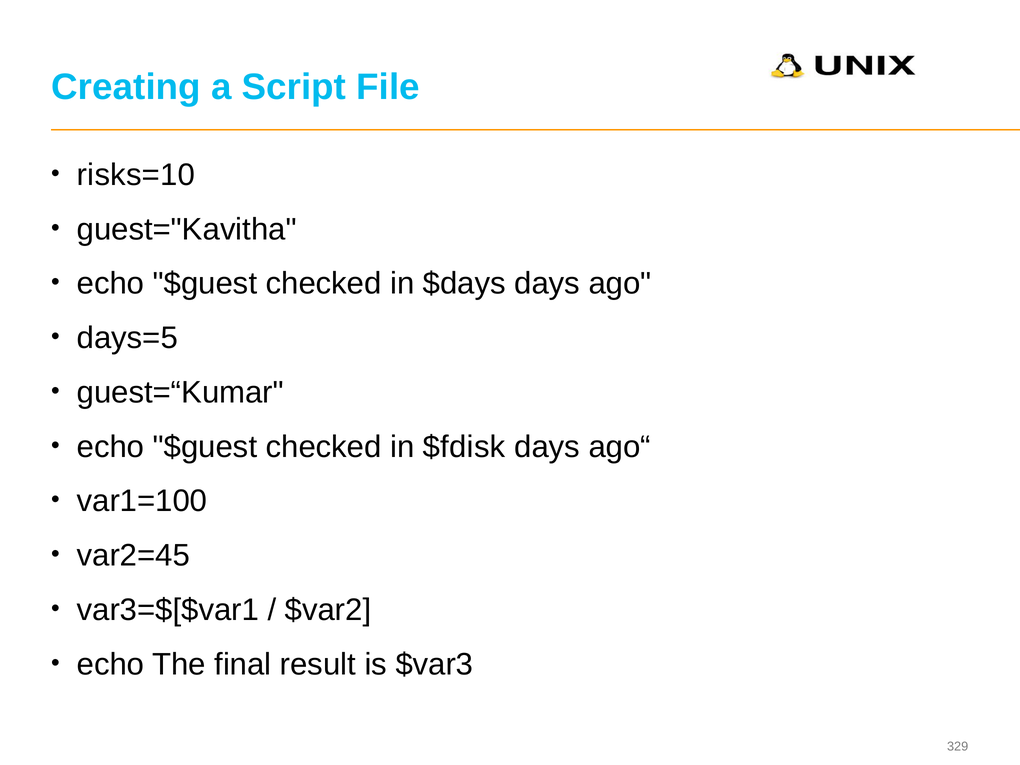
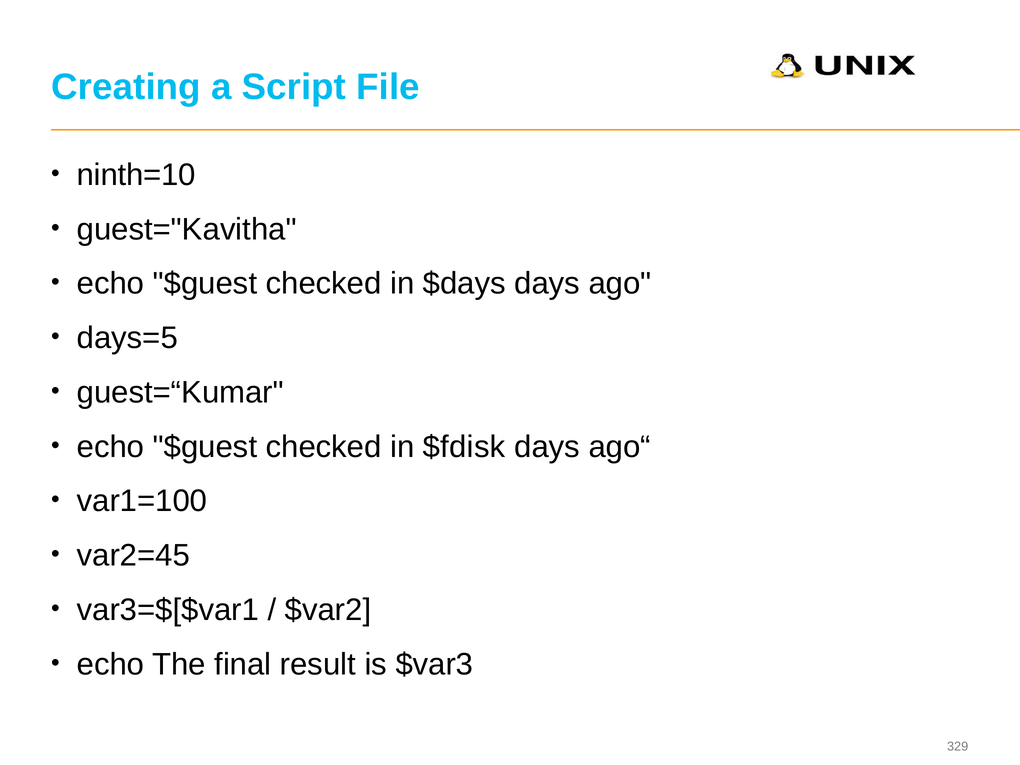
risks=10: risks=10 -> ninth=10
